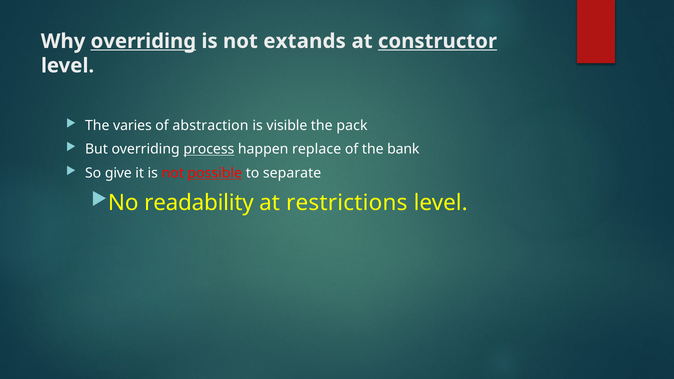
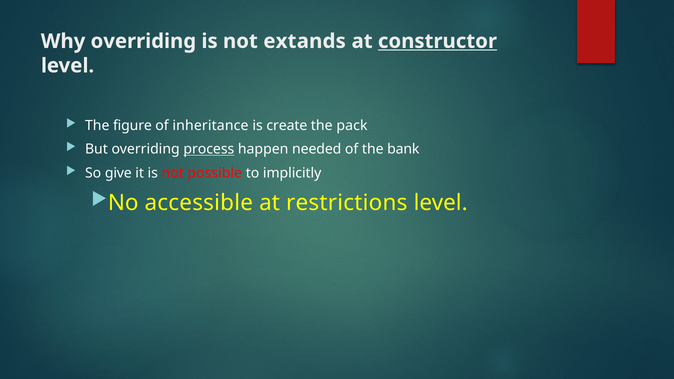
overriding at (143, 41) underline: present -> none
varies: varies -> figure
abstraction: abstraction -> inheritance
visible: visible -> create
replace: replace -> needed
possible underline: present -> none
separate: separate -> implicitly
readability: readability -> accessible
